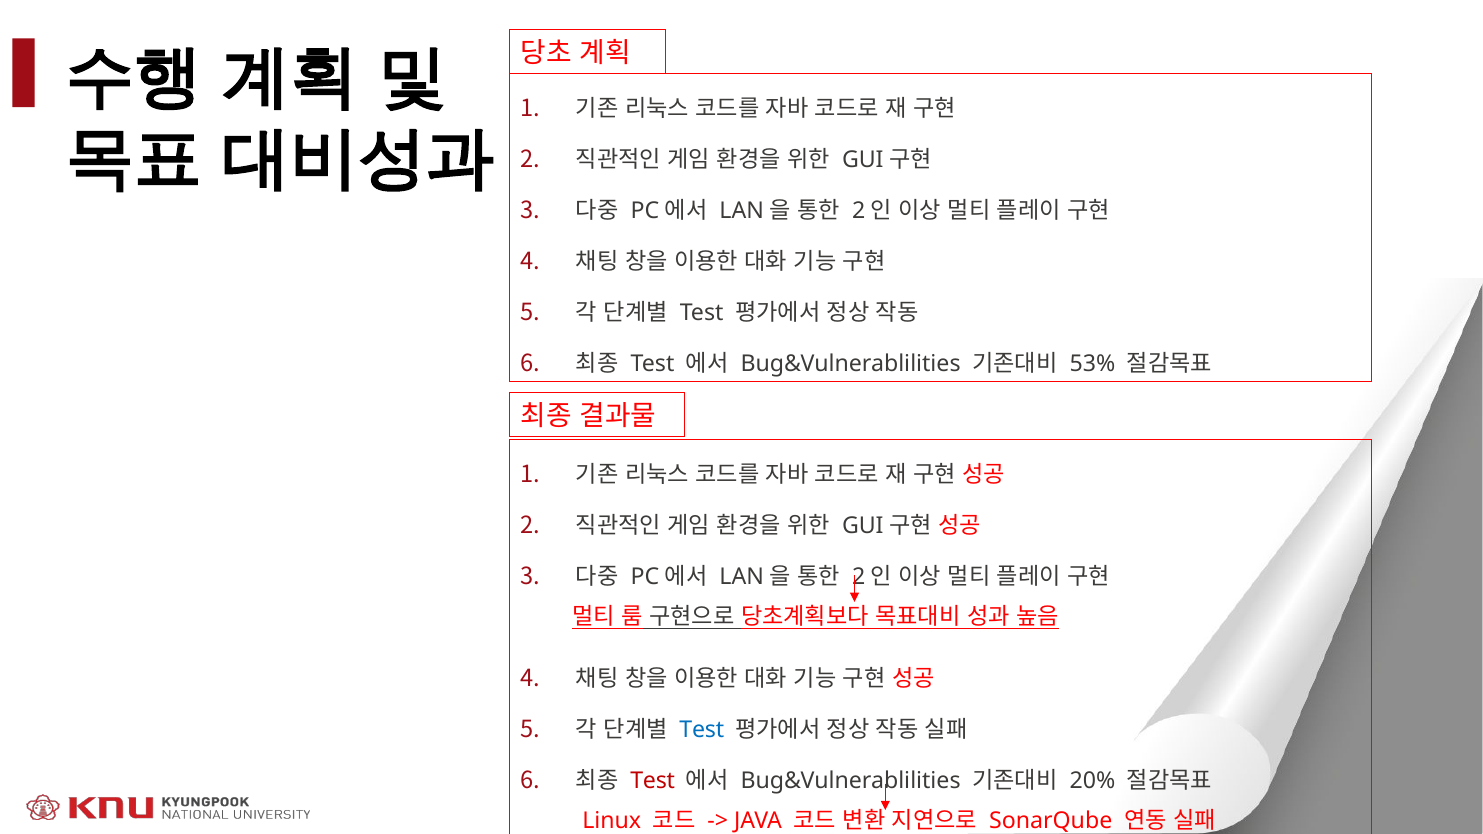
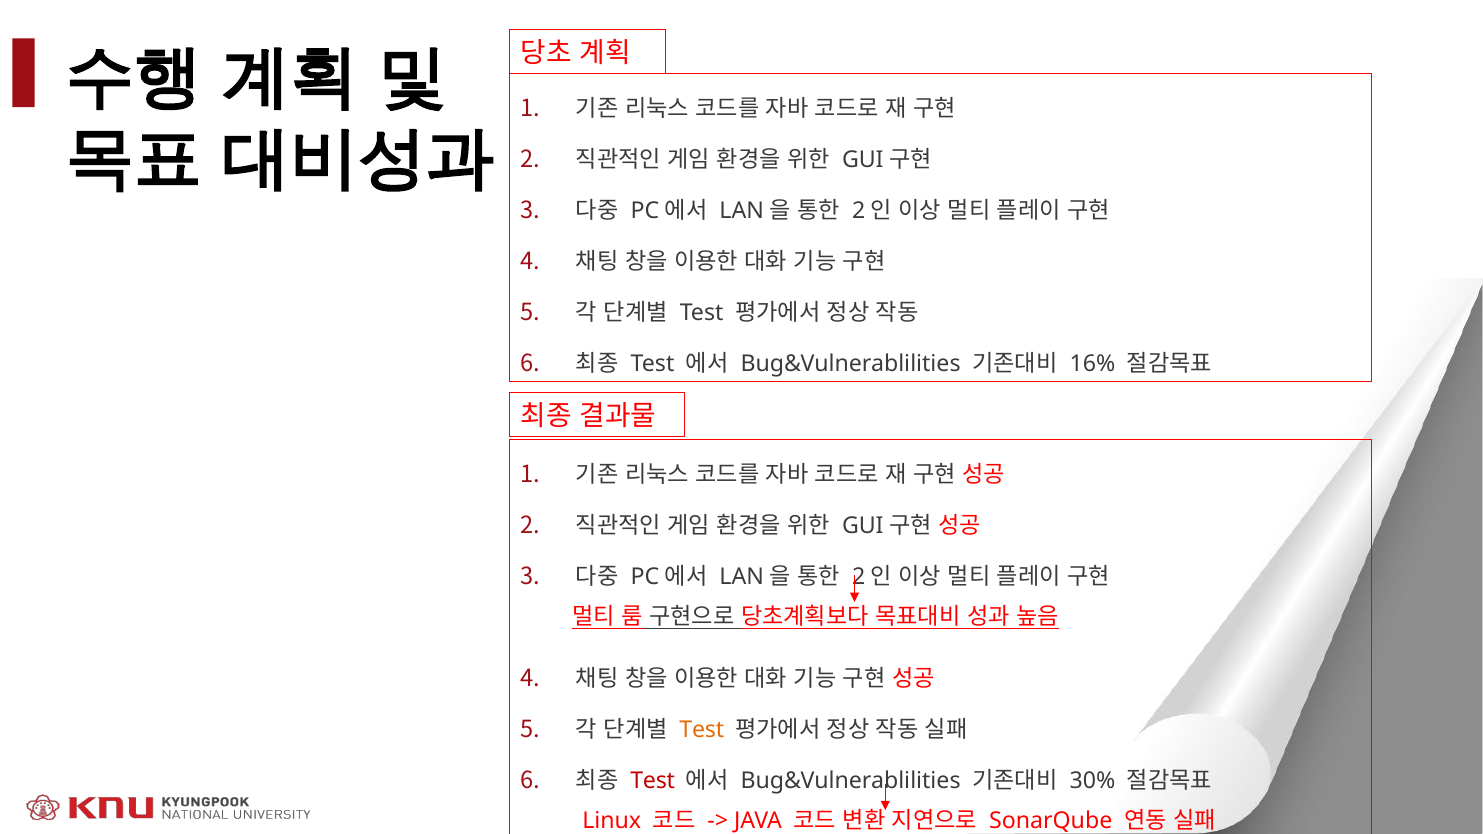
53%: 53% -> 16%
Test at (702, 730) colour: blue -> orange
20%: 20% -> 30%
